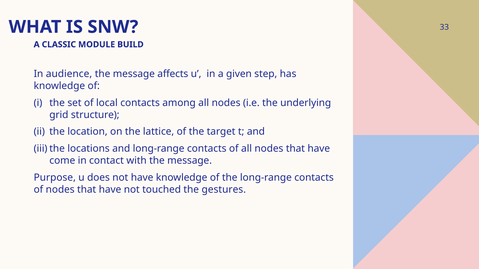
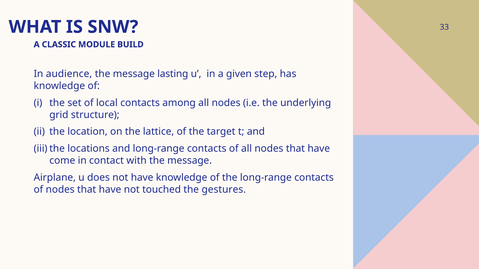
affects: affects -> lasting
Purpose: Purpose -> Airplane
